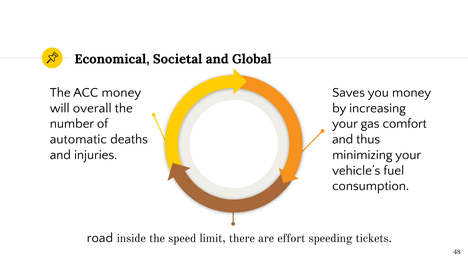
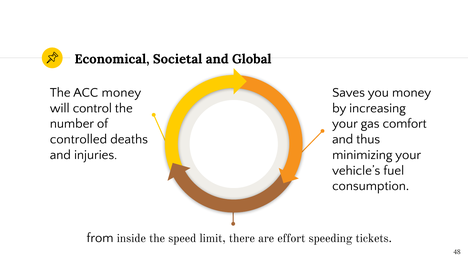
overall: overall -> control
automatic: automatic -> controlled
road: road -> from
